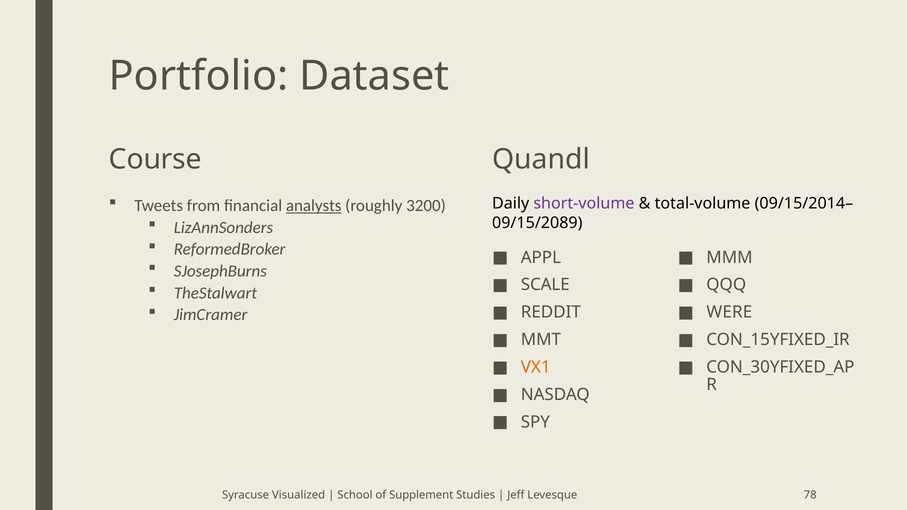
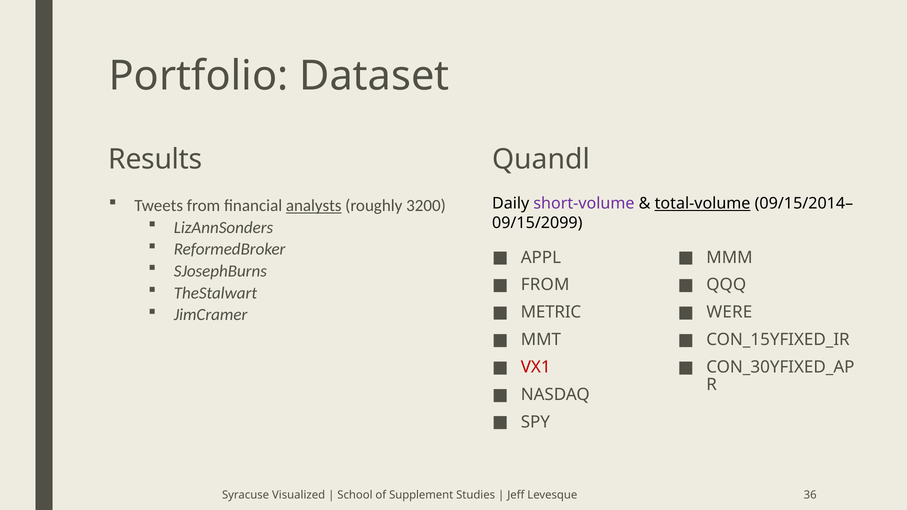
Course: Course -> Results
total-volume underline: none -> present
09/15/2089: 09/15/2089 -> 09/15/2099
SCALE at (545, 285): SCALE -> FROM
REDDIT: REDDIT -> METRIC
VX1 colour: orange -> red
78: 78 -> 36
